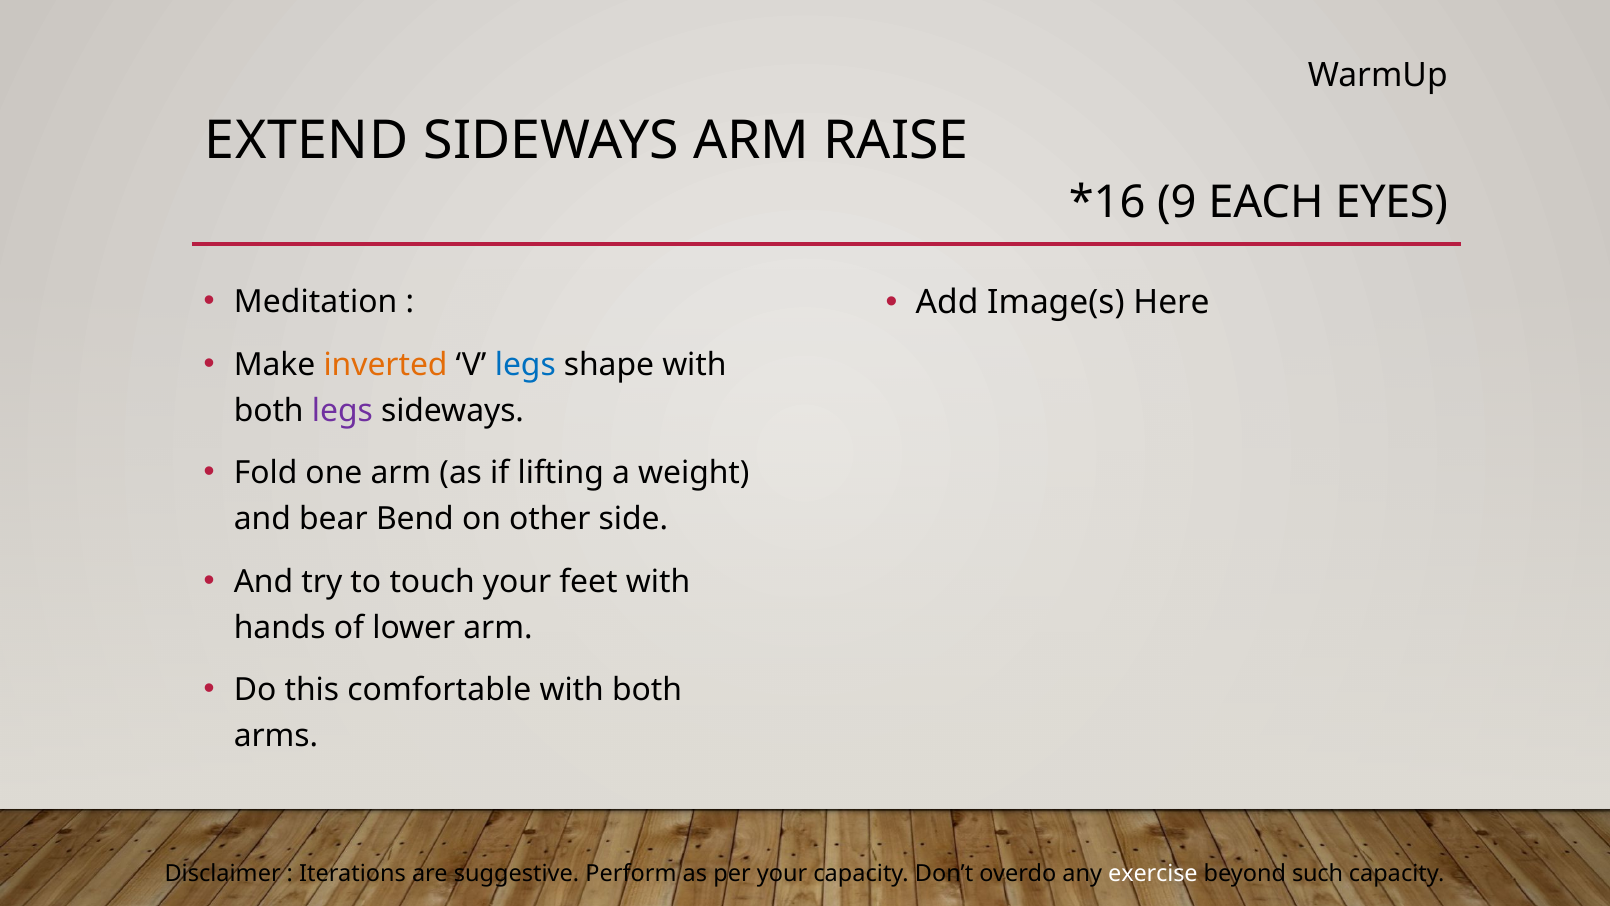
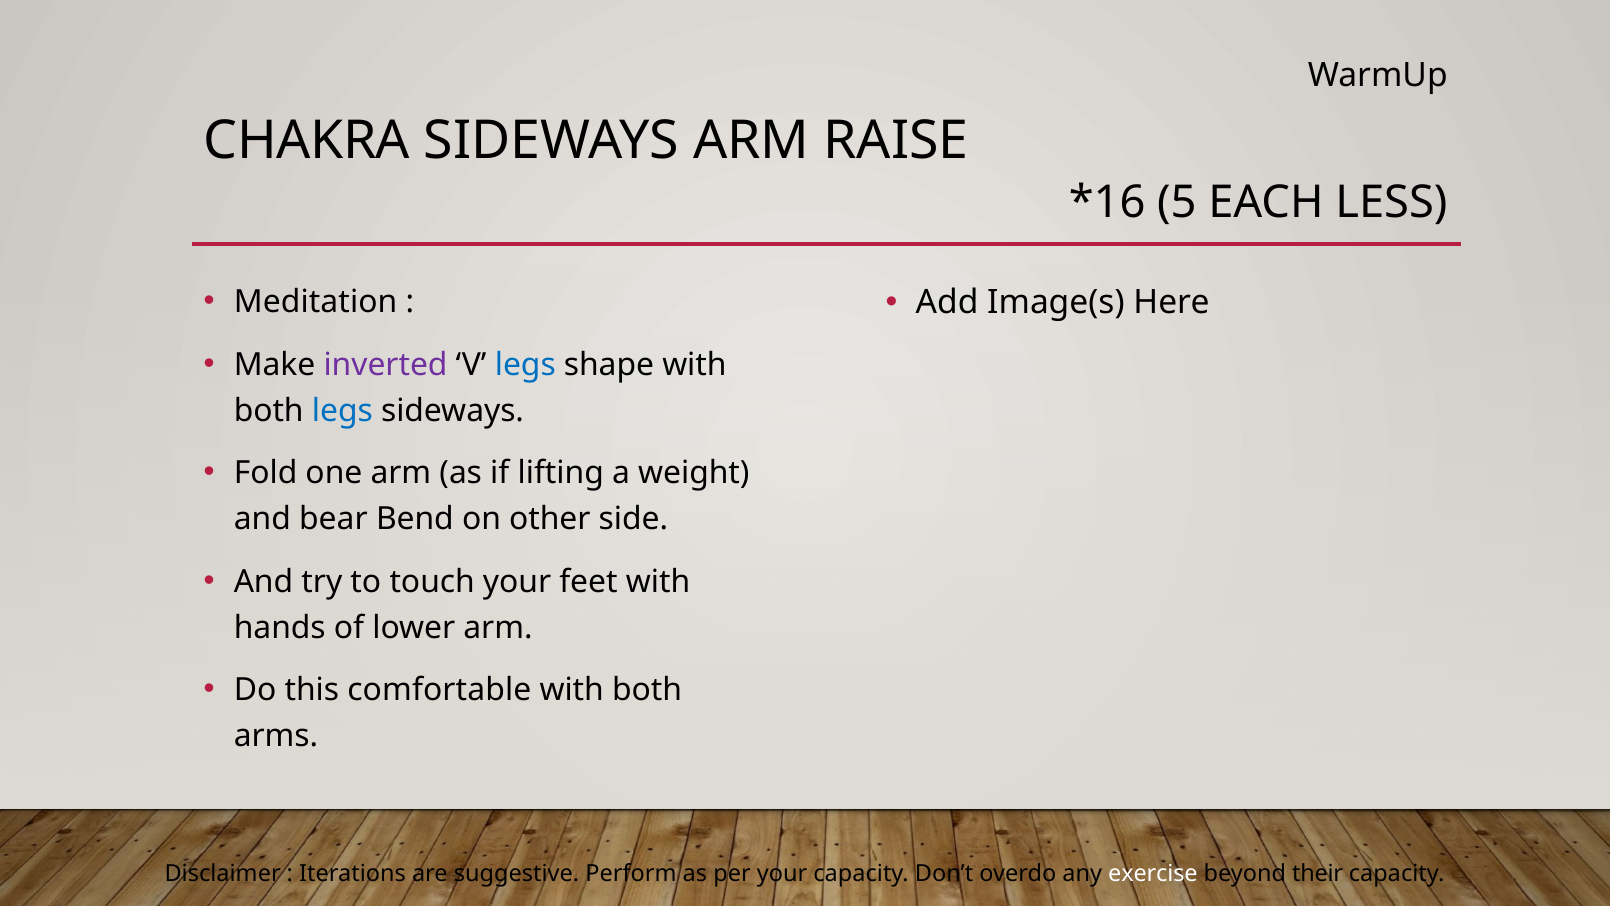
EXTEND: EXTEND -> CHAKRA
9: 9 -> 5
EYES: EYES -> LESS
inverted colour: orange -> purple
legs at (342, 410) colour: purple -> blue
such: such -> their
